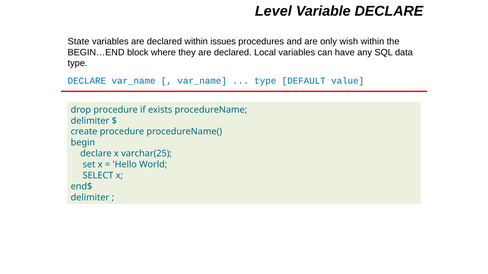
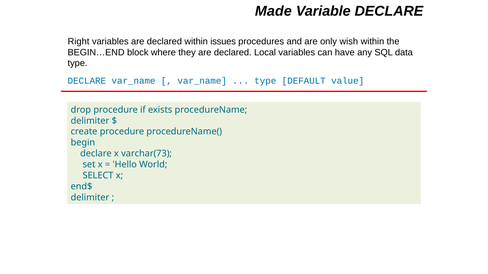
Level: Level -> Made
State: State -> Right
varchar(25: varchar(25 -> varchar(73
